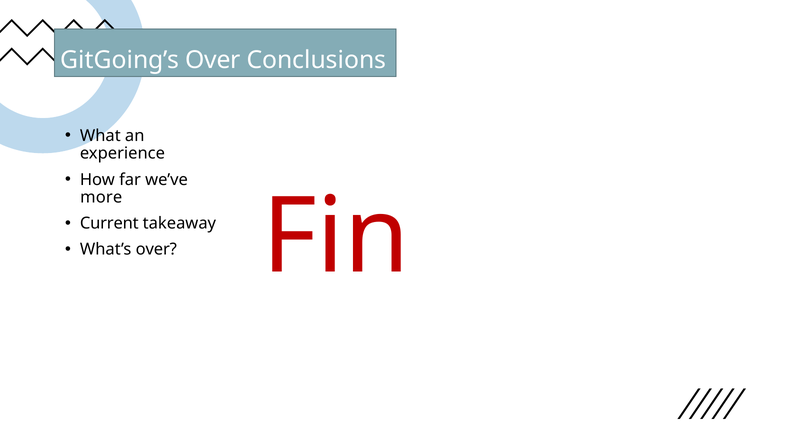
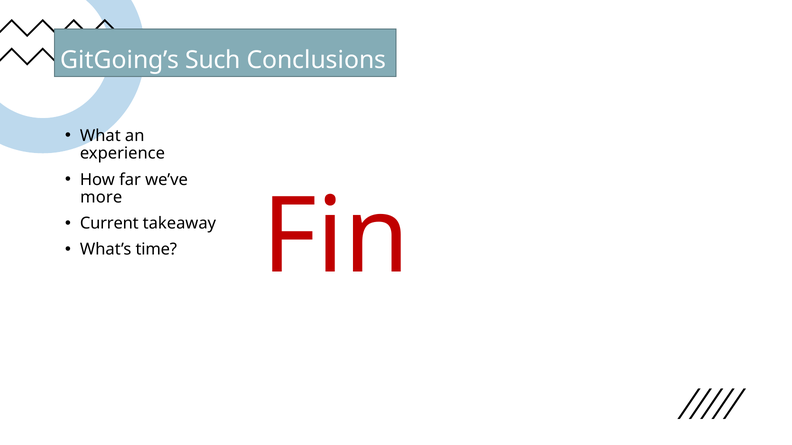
GitGoing’s Over: Over -> Such
What’s over: over -> time
